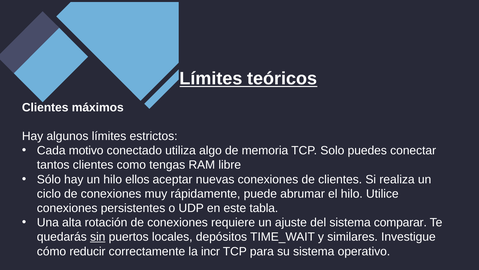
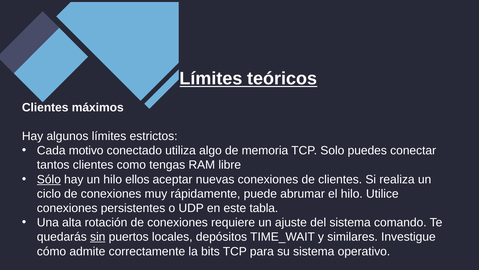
Sólo underline: none -> present
comparar: comparar -> comando
reducir: reducir -> admite
incr: incr -> bits
